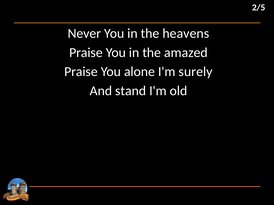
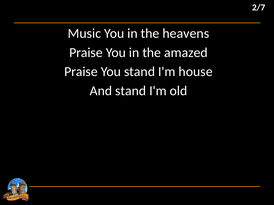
2/5: 2/5 -> 2/7
Never: Never -> Music
You alone: alone -> stand
surely: surely -> house
